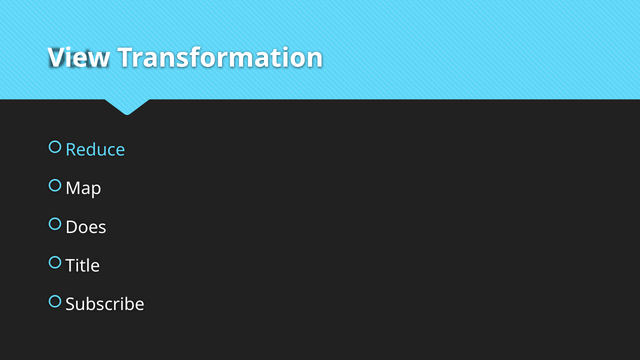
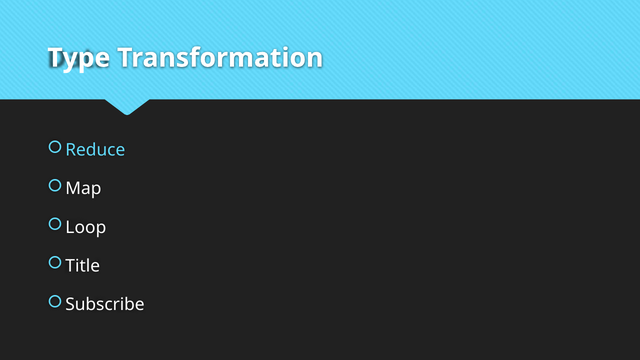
View: View -> Type
Does: Does -> Loop
